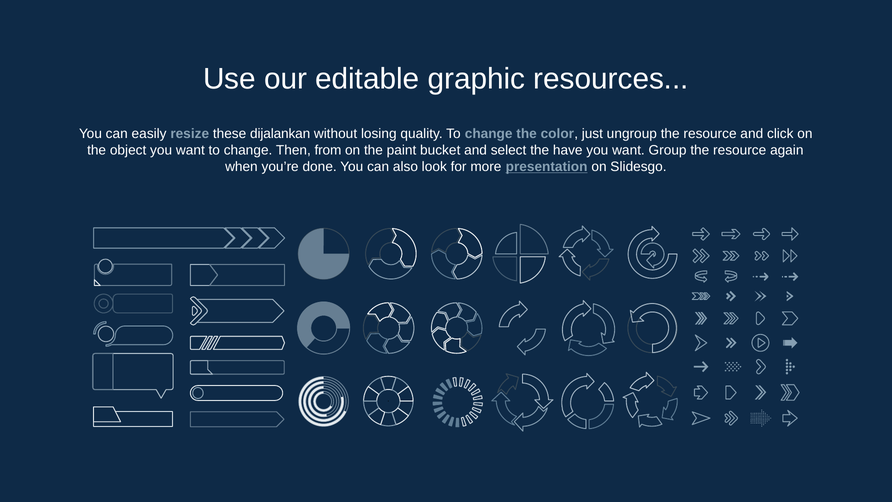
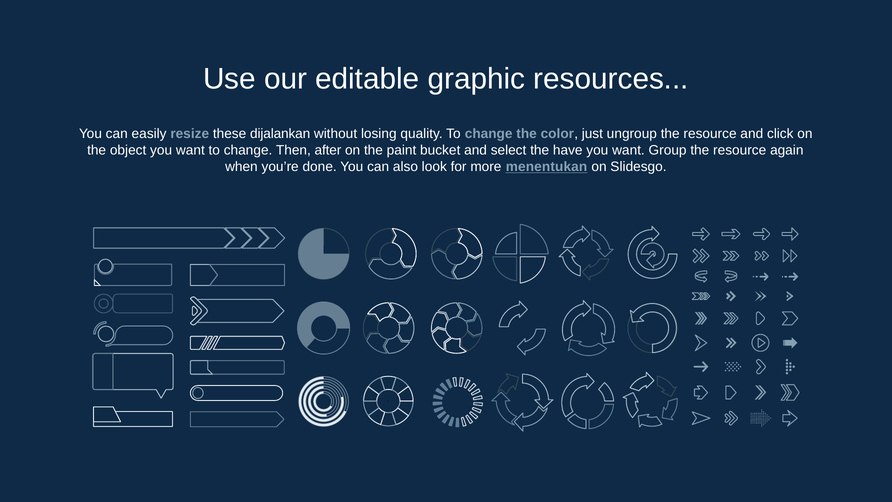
from: from -> after
presentation: presentation -> menentukan
